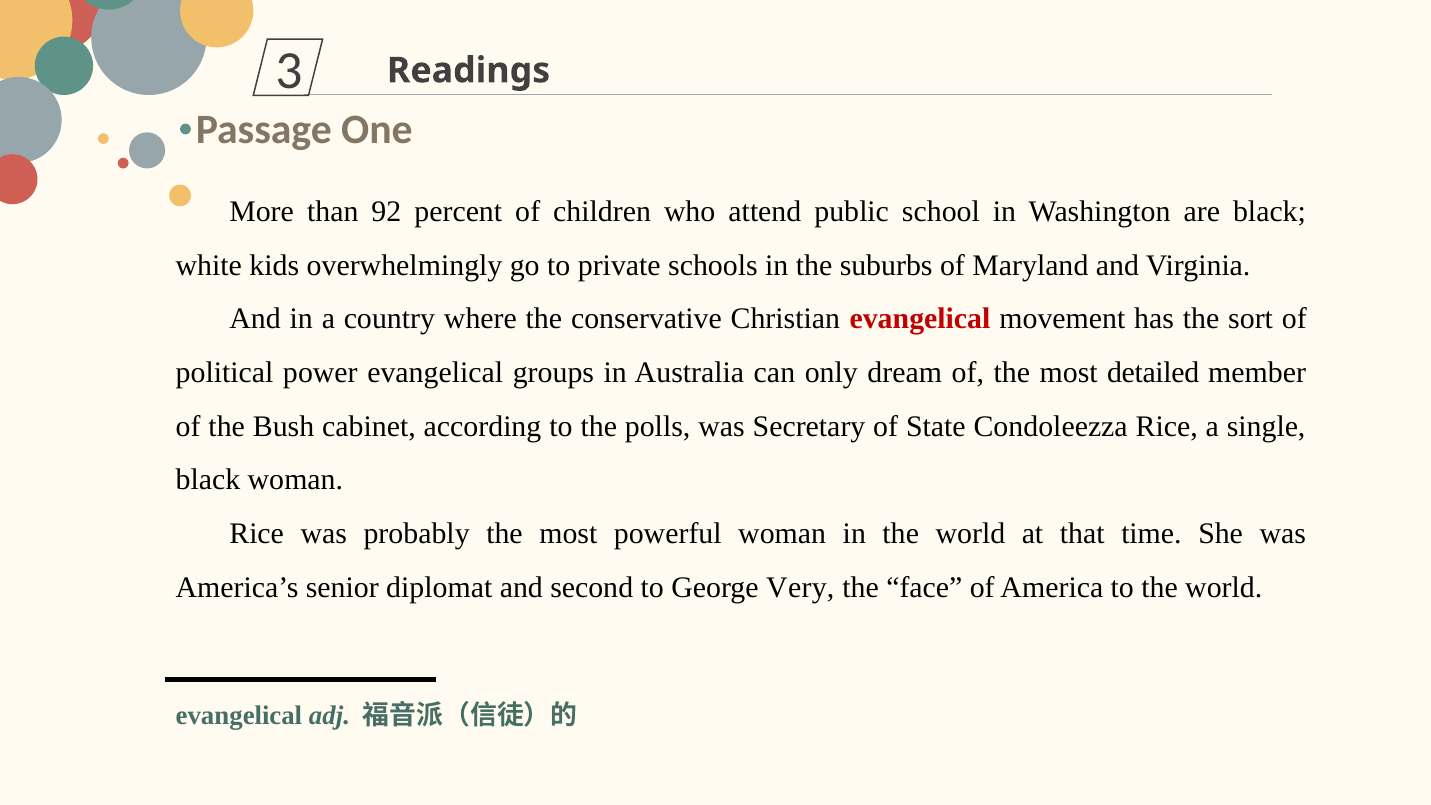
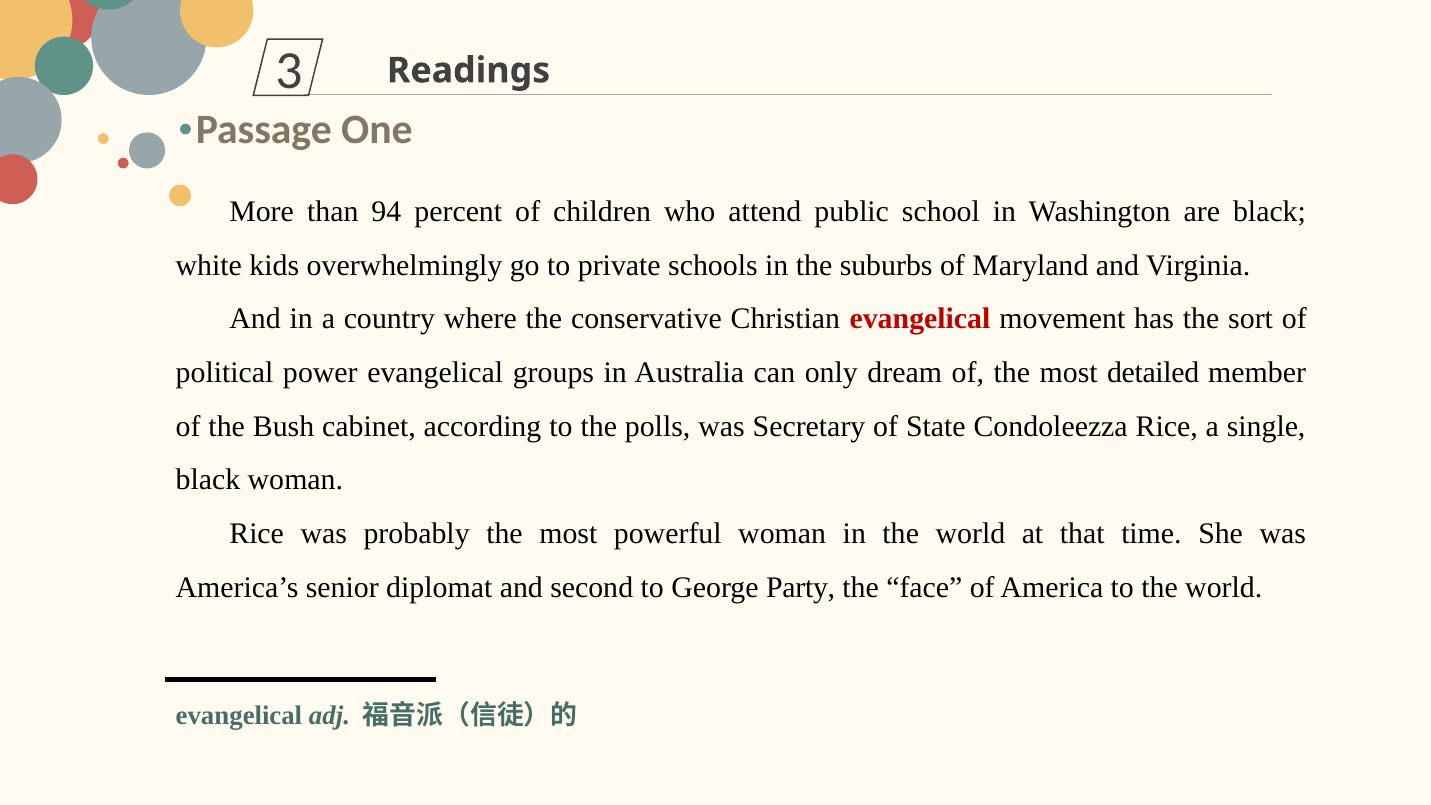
92: 92 -> 94
Very: Very -> Party
